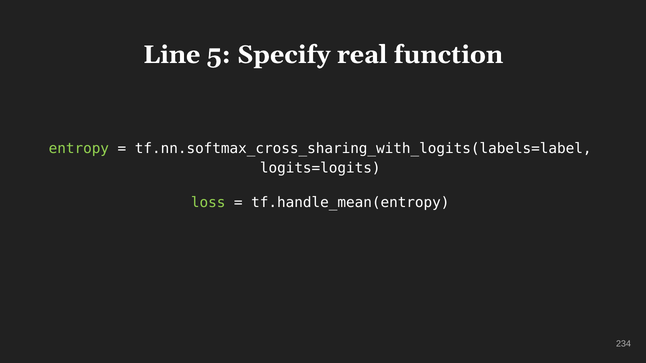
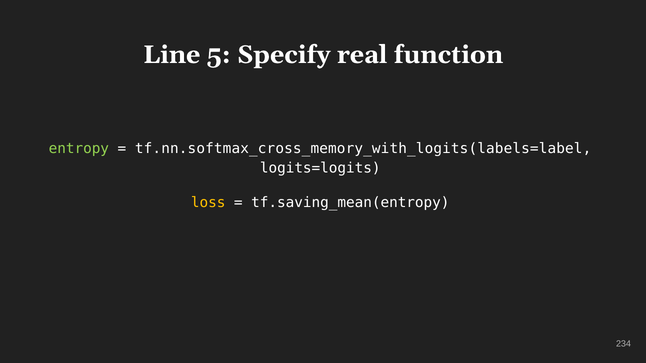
tf.nn.softmax_cross_sharing_with_logits(labels=label: tf.nn.softmax_cross_sharing_with_logits(labels=label -> tf.nn.softmax_cross_memory_with_logits(labels=label
loss colour: light green -> yellow
tf.handle_mean(entropy: tf.handle_mean(entropy -> tf.saving_mean(entropy
